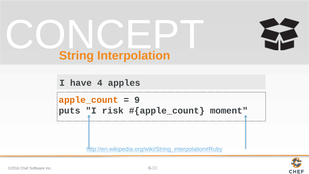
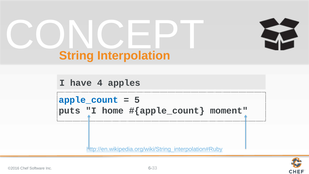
apple_count colour: orange -> blue
9: 9 -> 5
risk: risk -> home
